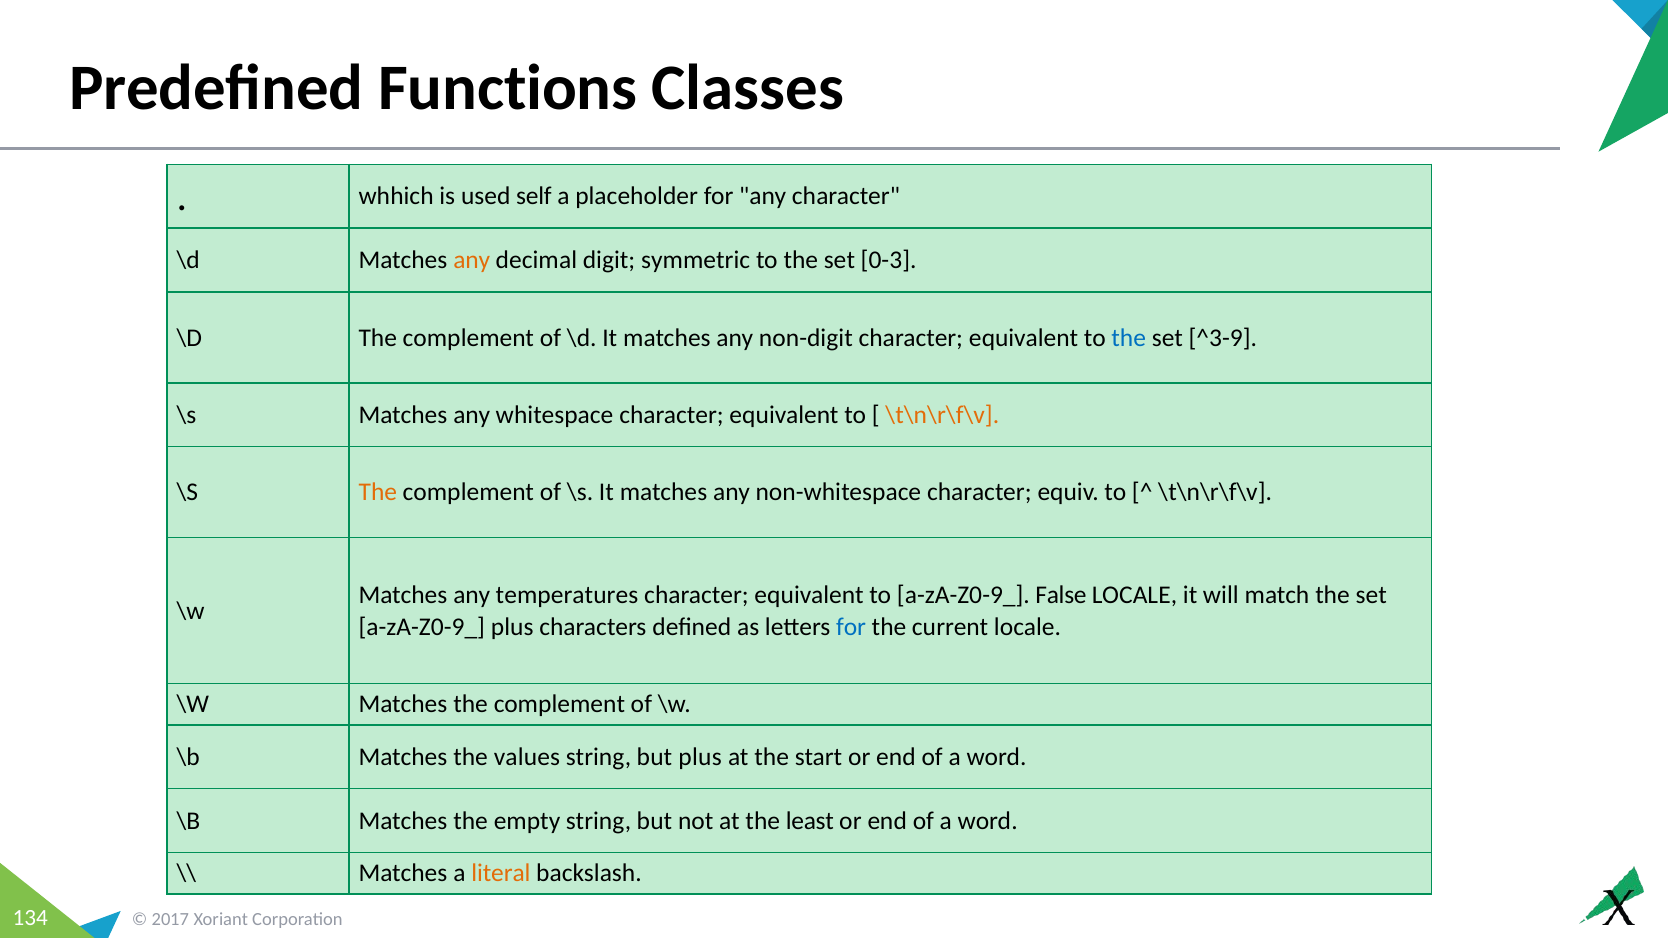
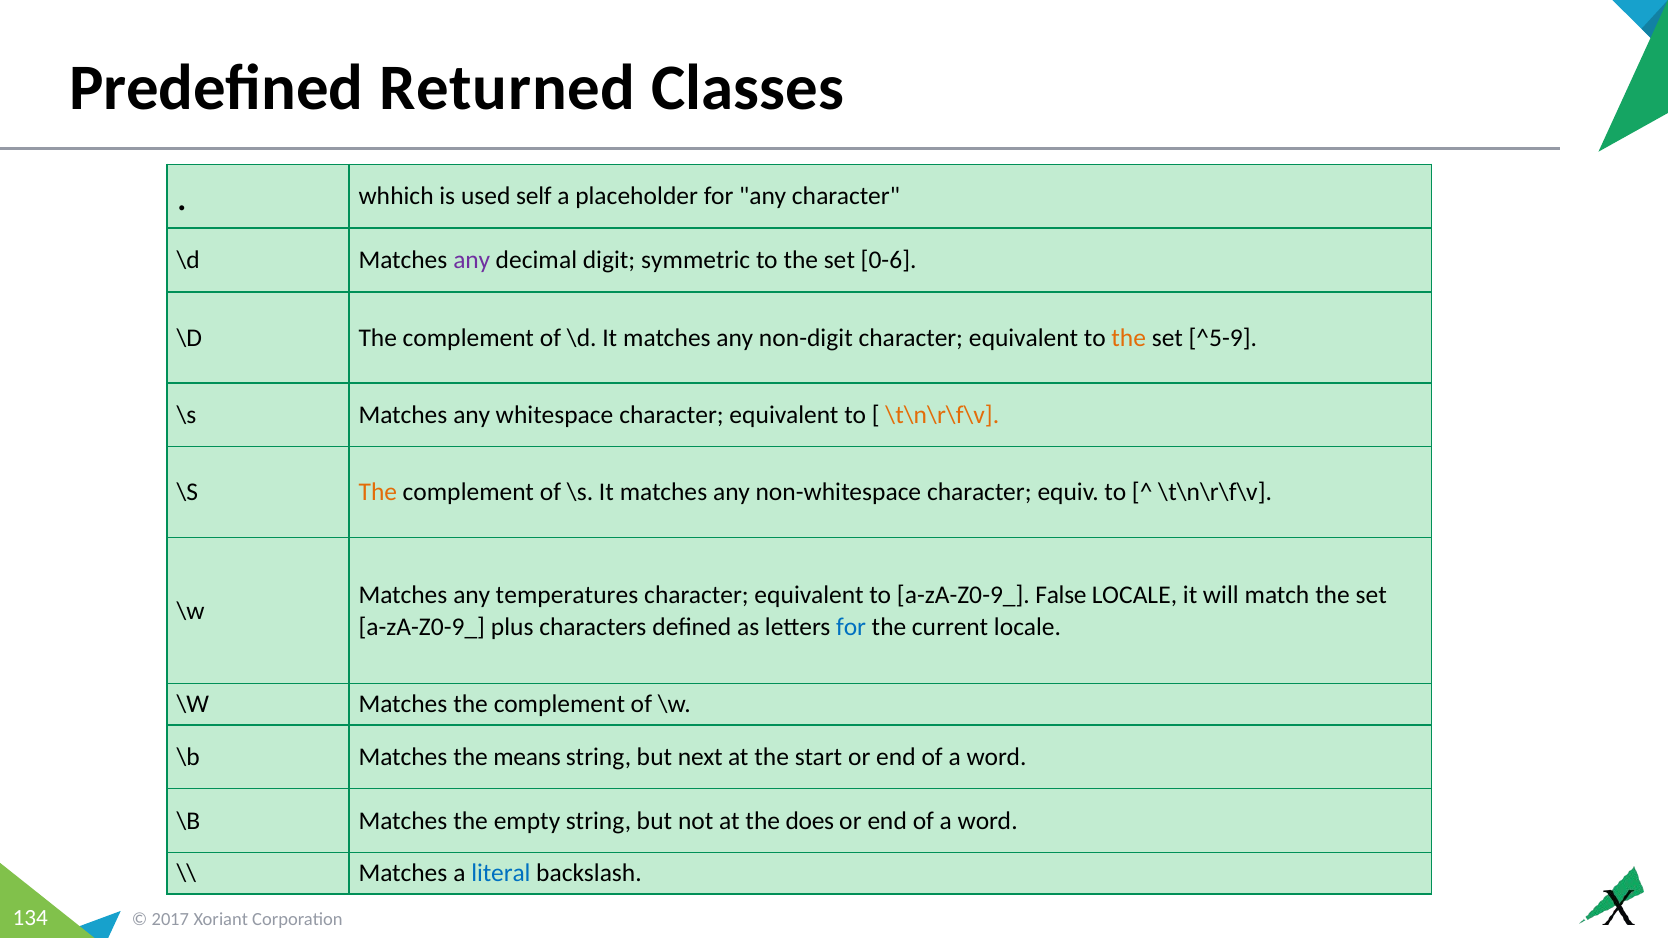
Functions: Functions -> Returned
any at (472, 260) colour: orange -> purple
0-3: 0-3 -> 0-6
the at (1129, 338) colour: blue -> orange
^3-9: ^3-9 -> ^5-9
values: values -> means
but plus: plus -> next
least: least -> does
literal colour: orange -> blue
